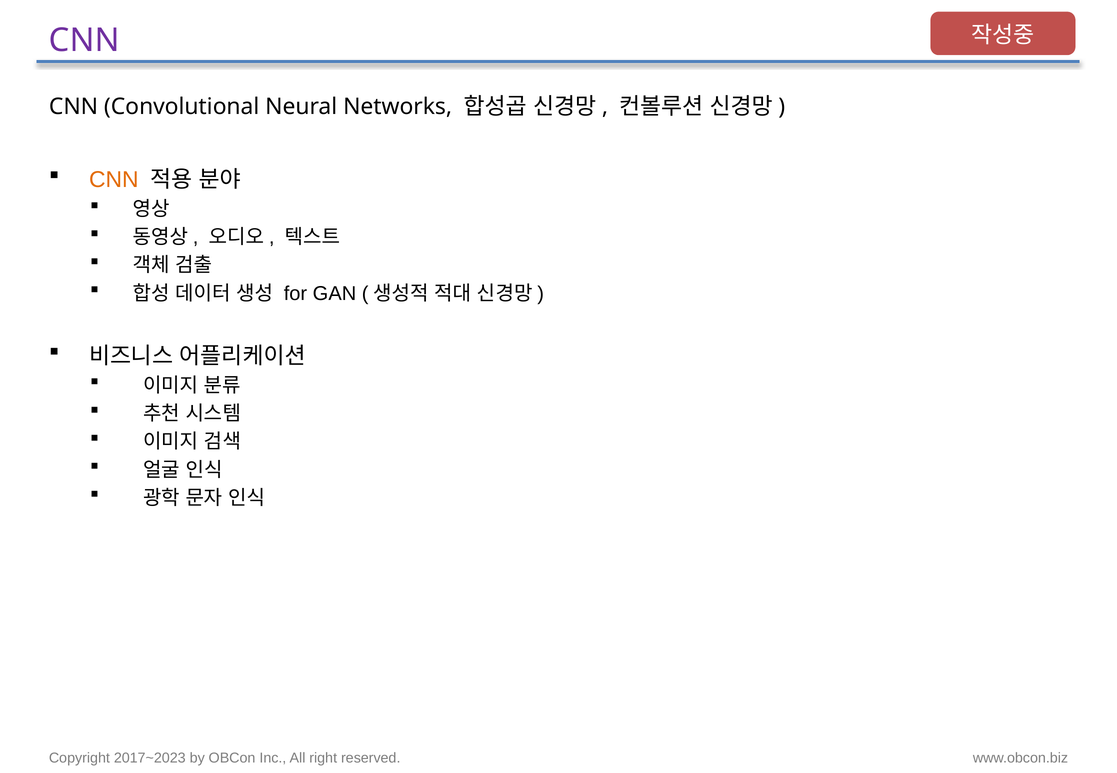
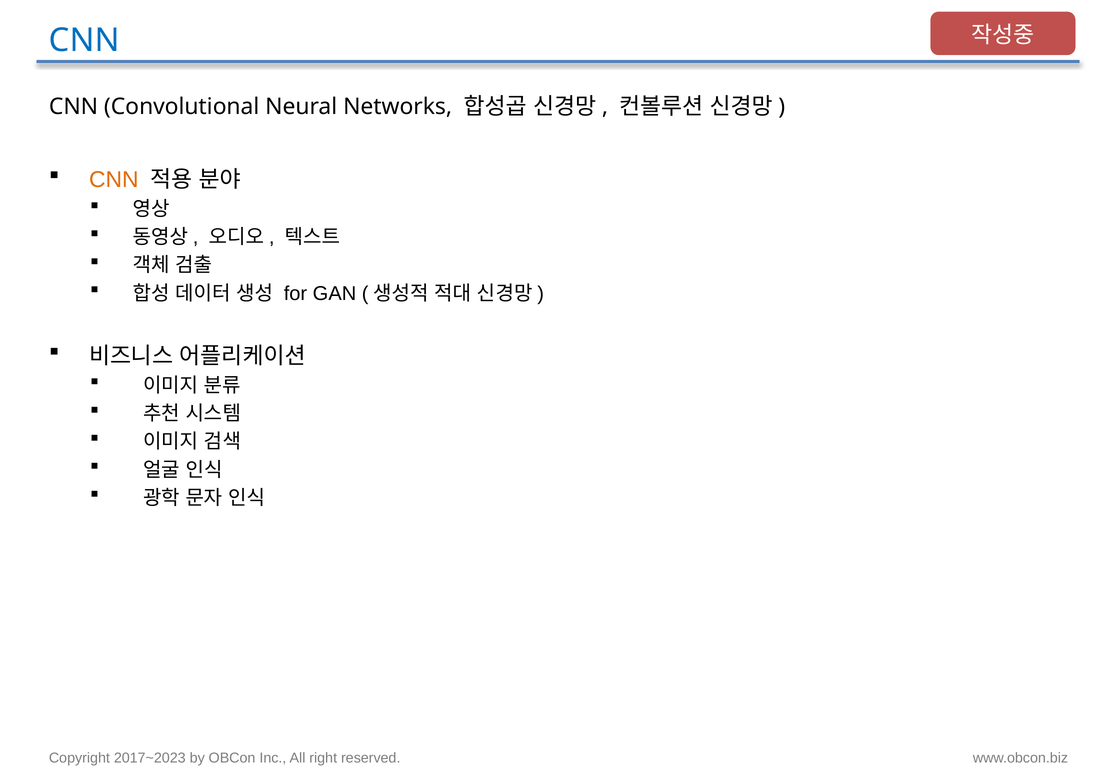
CNN at (84, 40) colour: purple -> blue
